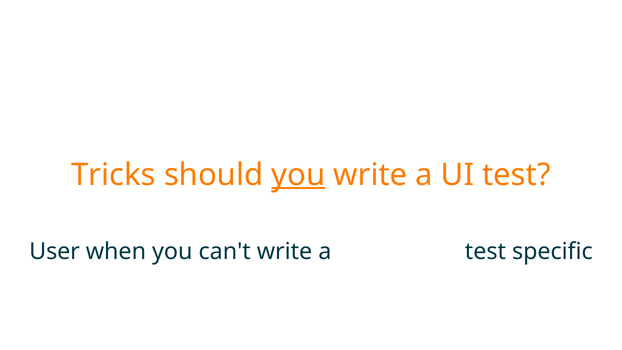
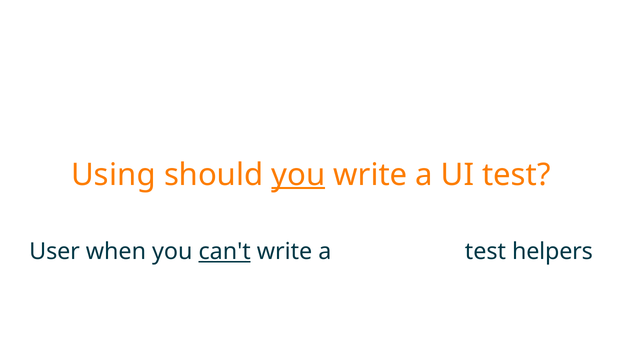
Tricks: Tricks -> Using
can't underline: none -> present
specific: specific -> helpers
